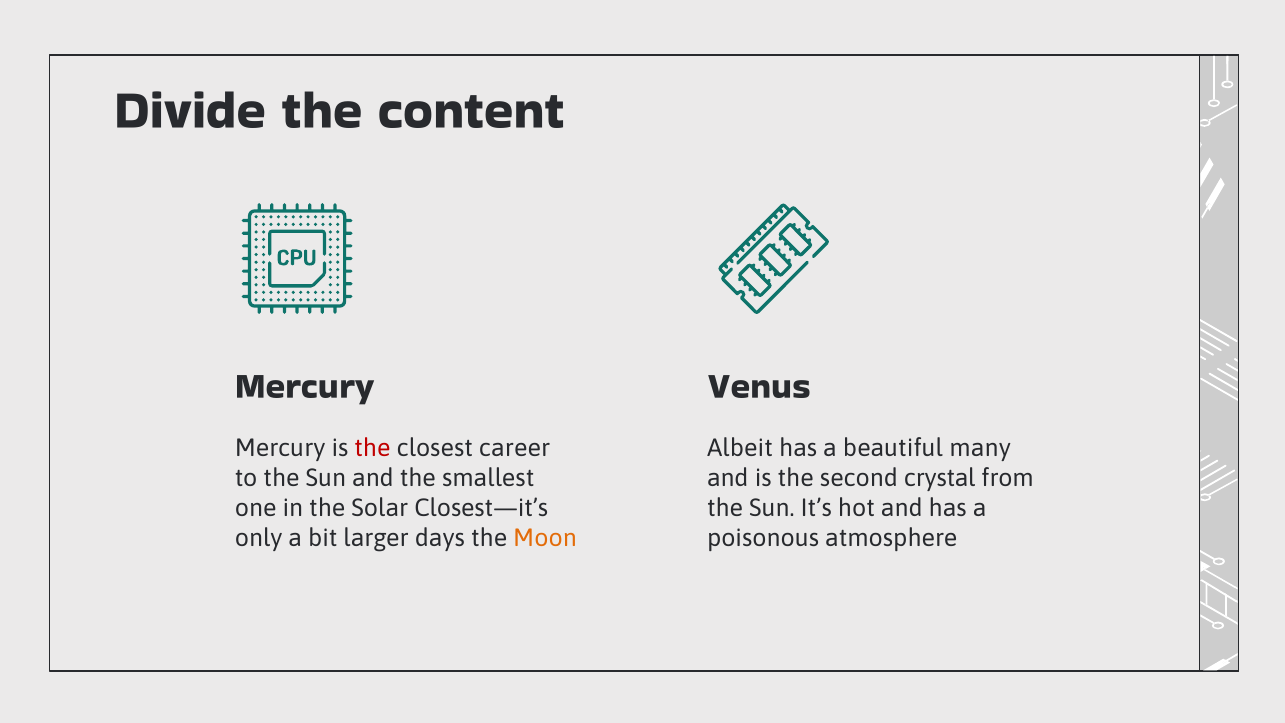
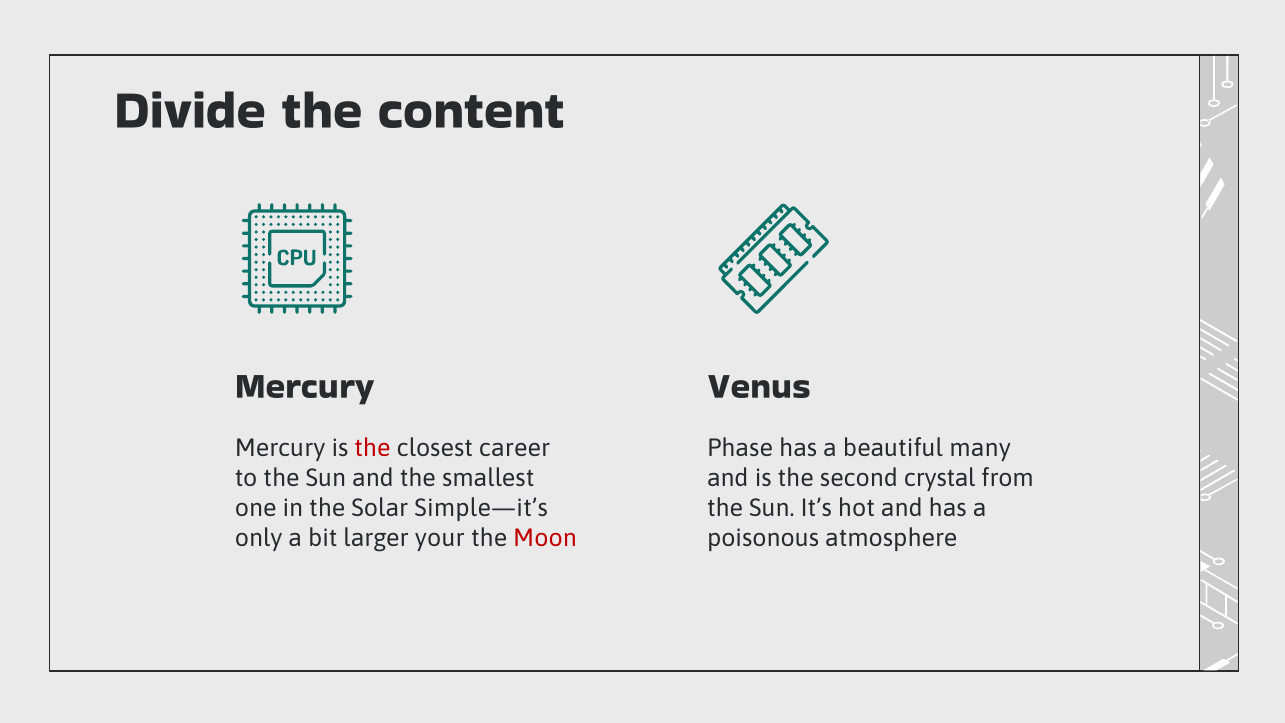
Albeit: Albeit -> Phase
Closest—it’s: Closest—it’s -> Simple—it’s
days: days -> your
Moon colour: orange -> red
